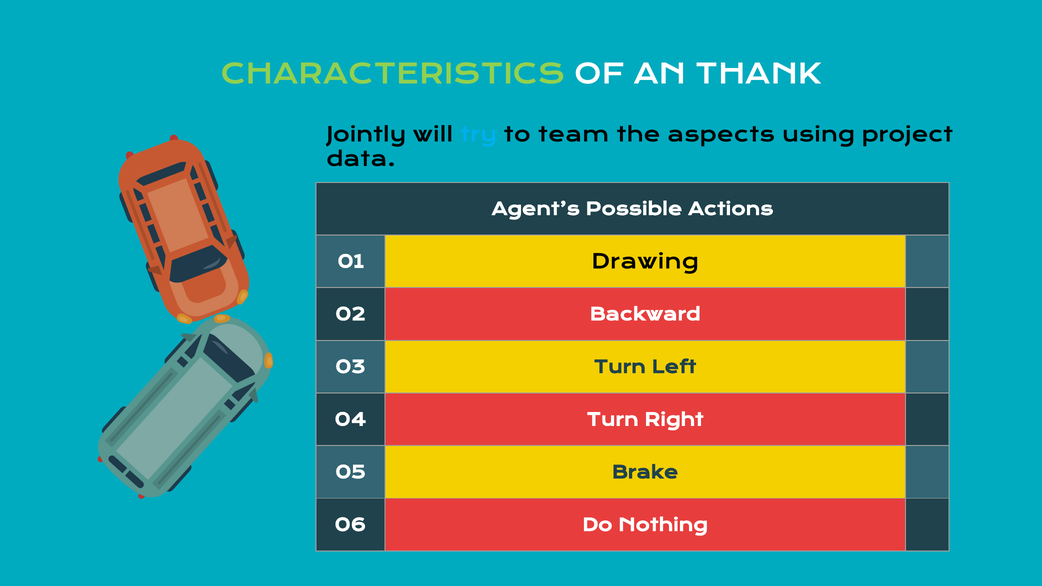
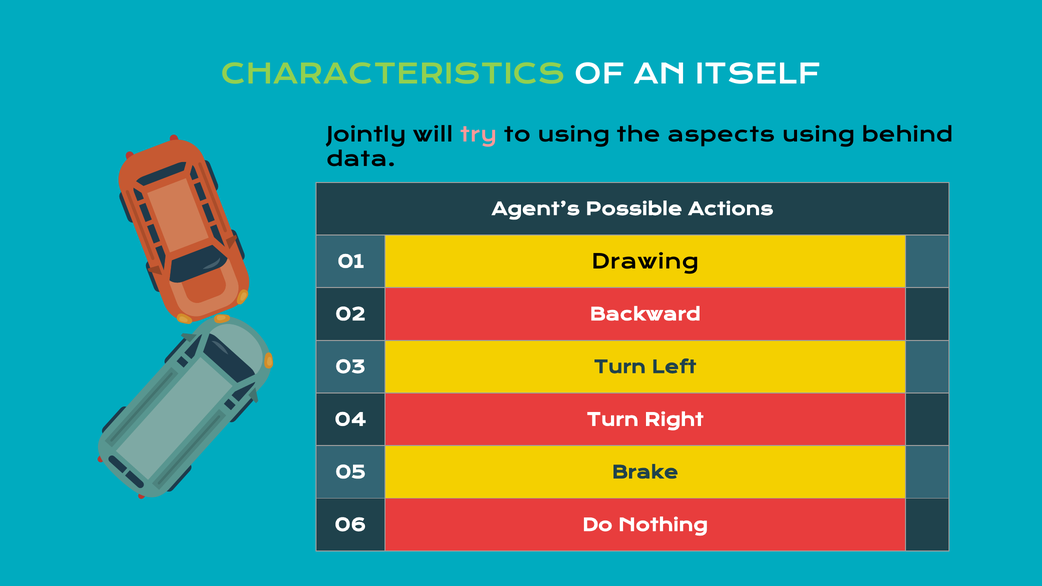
THANK: THANK -> ITSELF
try colour: light blue -> pink
to team: team -> using
project: project -> behind
